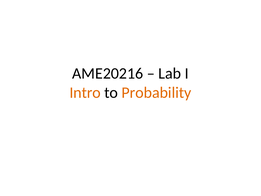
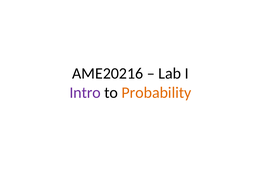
Intro colour: orange -> purple
